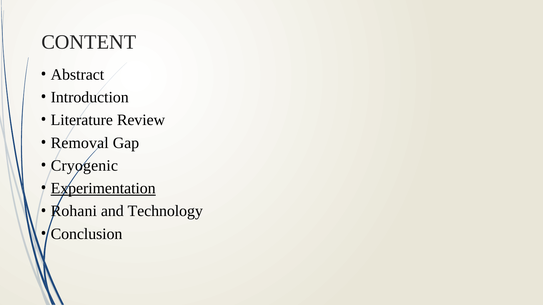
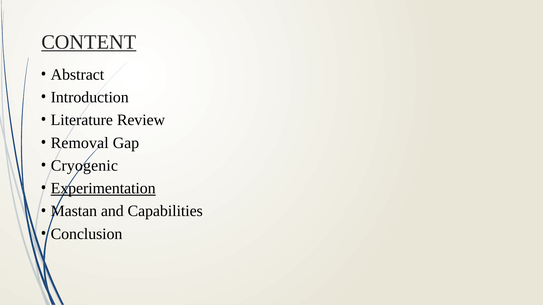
CONTENT underline: none -> present
Rohani: Rohani -> Mastan
Technology: Technology -> Capabilities
